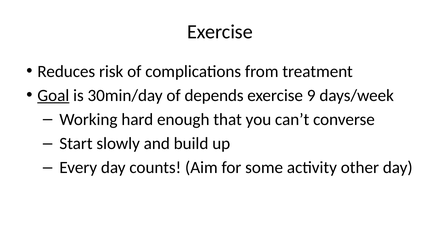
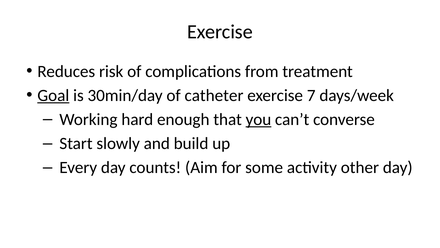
depends: depends -> catheter
9: 9 -> 7
you underline: none -> present
